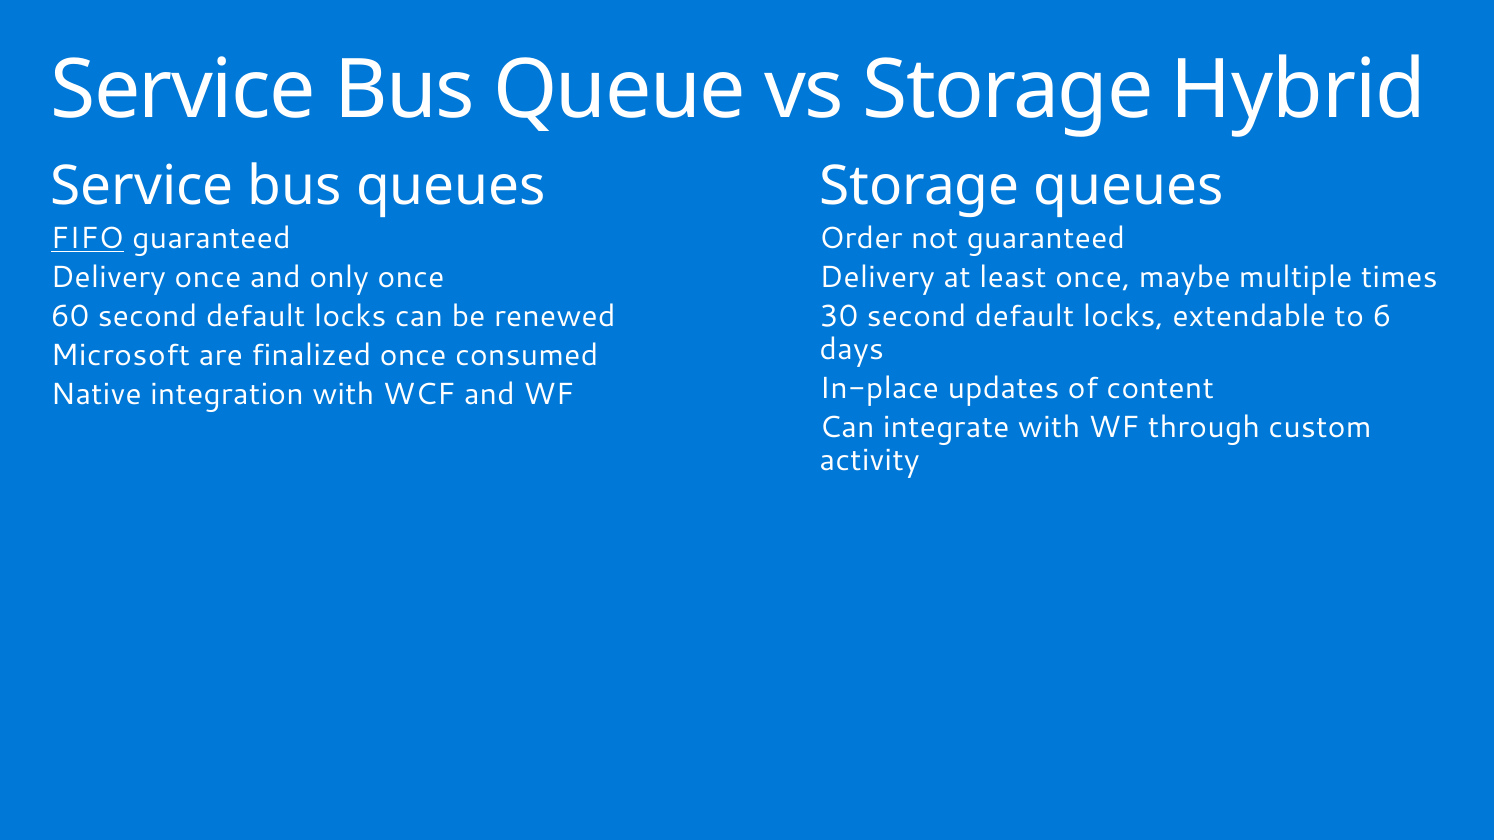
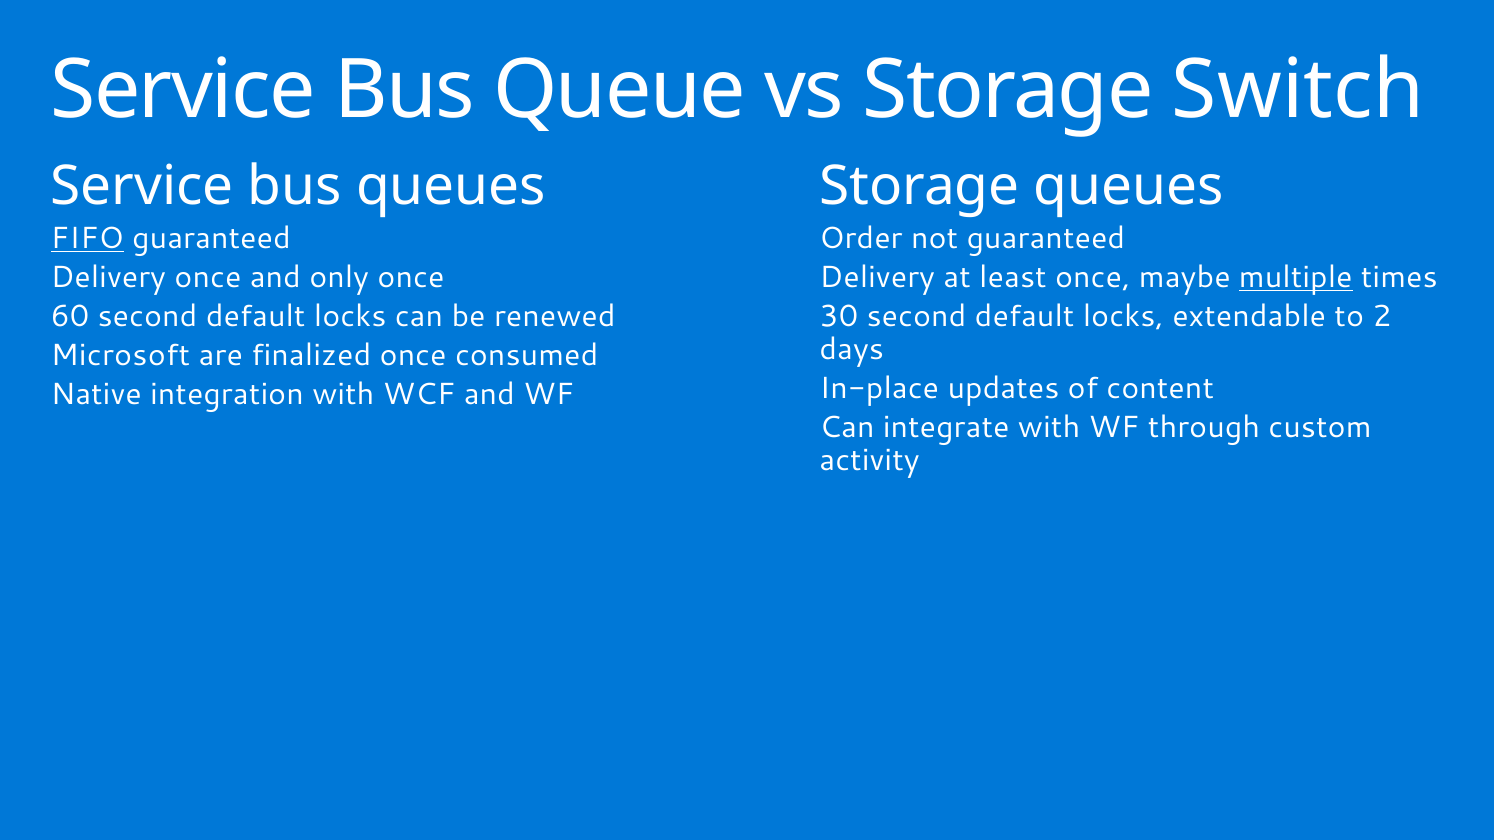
Hybrid: Hybrid -> Switch
multiple underline: none -> present
6: 6 -> 2
